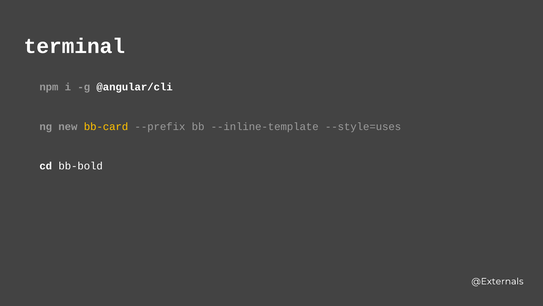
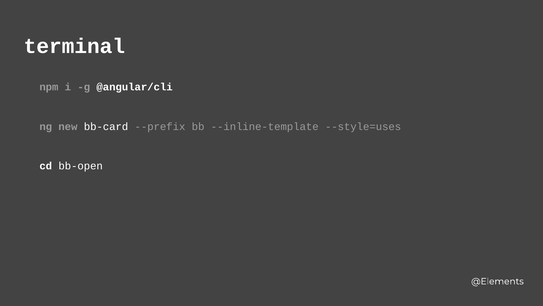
bb-card colour: yellow -> white
bb-bold: bb-bold -> bb-open
@Externals: @Externals -> @Elements
